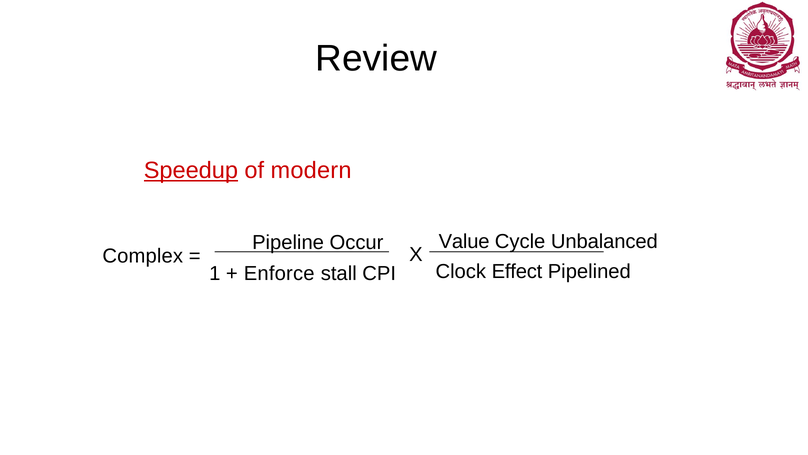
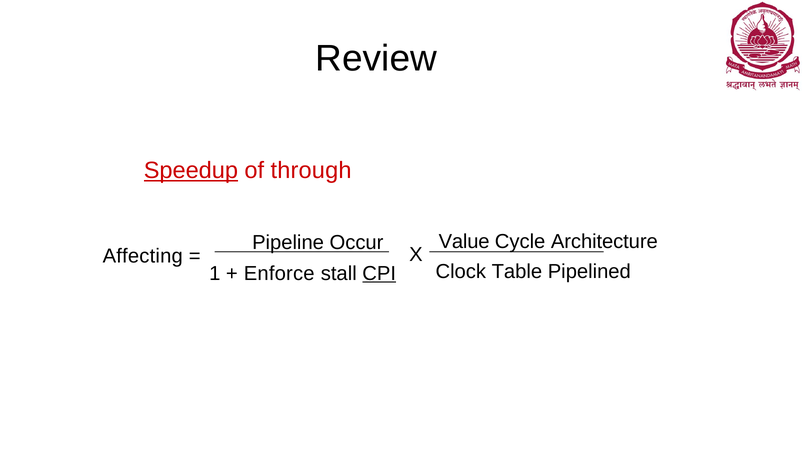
modern: modern -> through
Unbalanced: Unbalanced -> Architecture
Complex: Complex -> Affecting
Effect: Effect -> Table
CPI underline: none -> present
